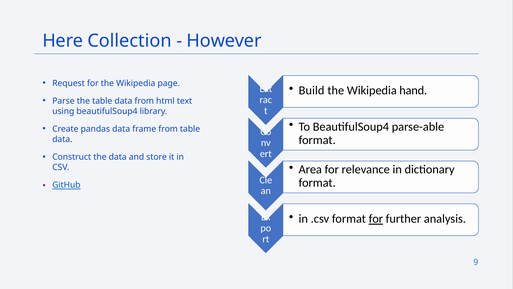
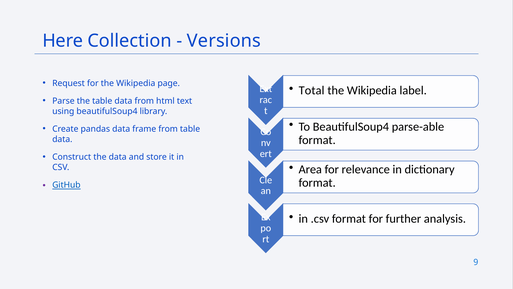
However: However -> Versions
Build: Build -> Total
hand: hand -> label
for at (376, 219) underline: present -> none
